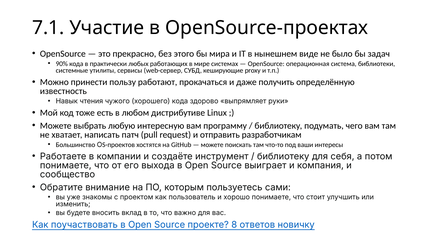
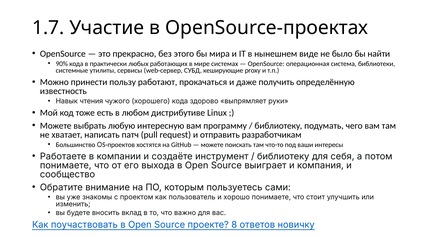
7.1: 7.1 -> 1.7
задач: задач -> найти
